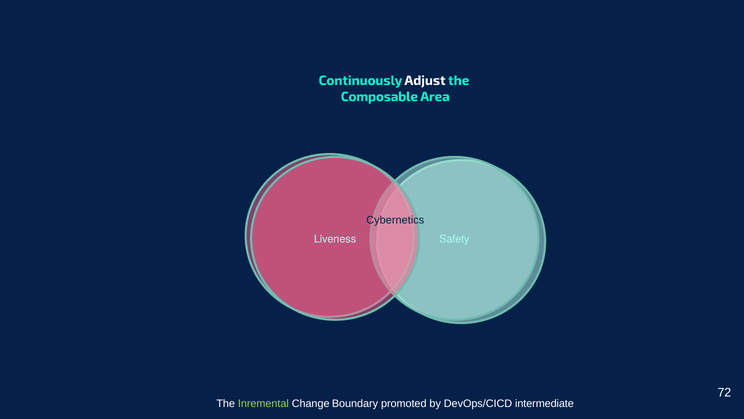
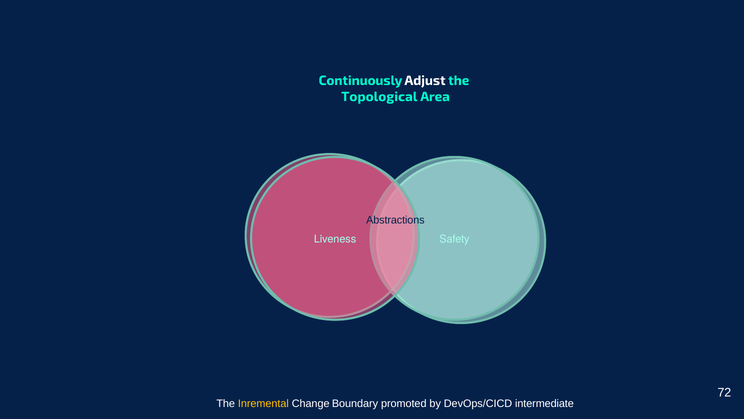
Composable: Composable -> Topological
Cybernetics: Cybernetics -> Abstractions
Inremental colour: light green -> yellow
